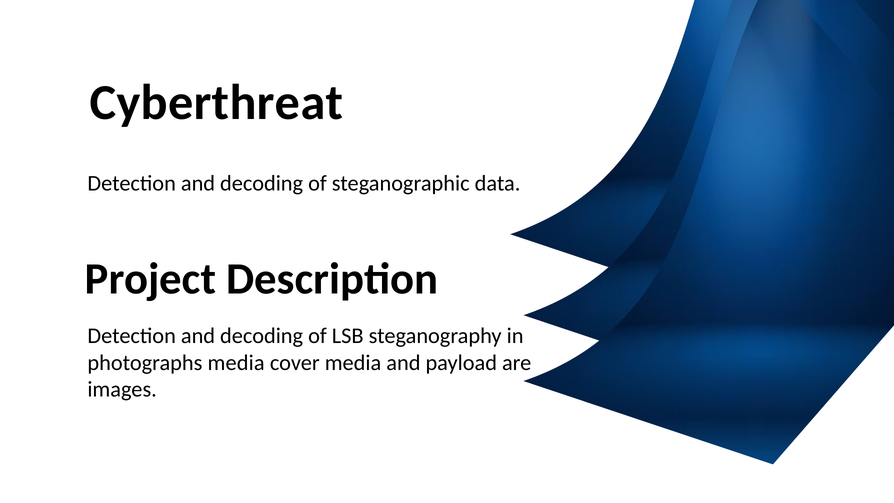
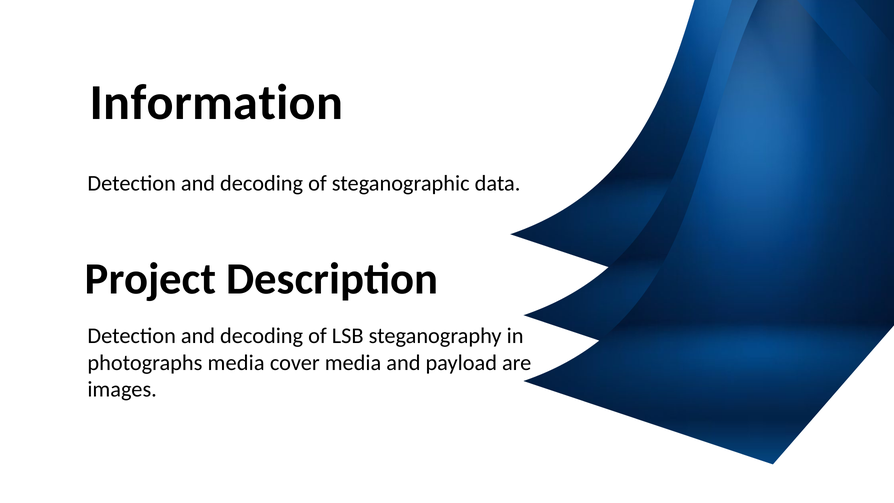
Cyberthreat: Cyberthreat -> Information
